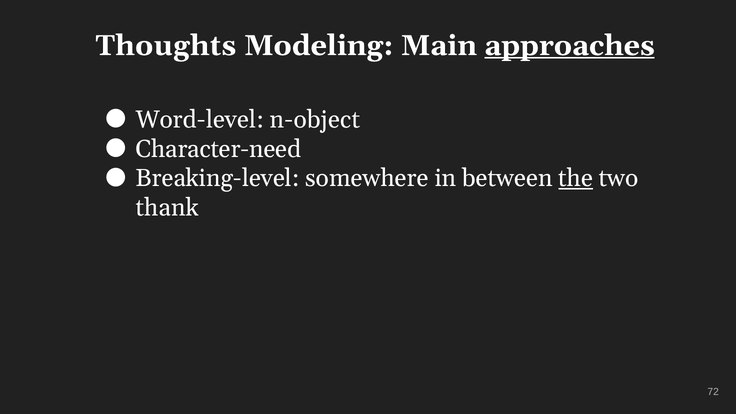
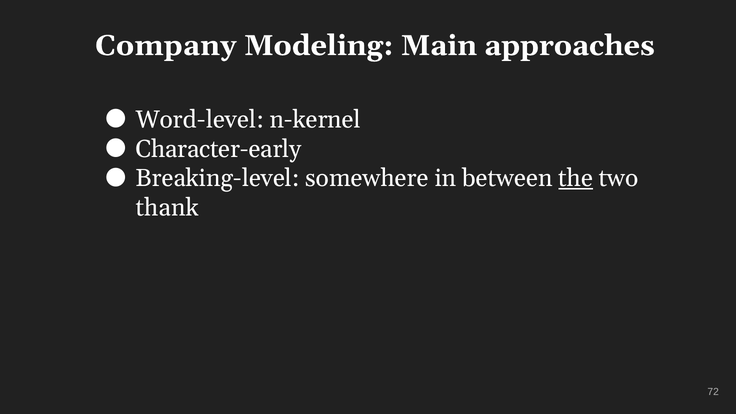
Thoughts: Thoughts -> Company
approaches underline: present -> none
n-object: n-object -> n-kernel
Character-need: Character-need -> Character-early
